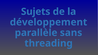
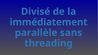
Sujets: Sujets -> Divisé
développement: développement -> immédiatement
